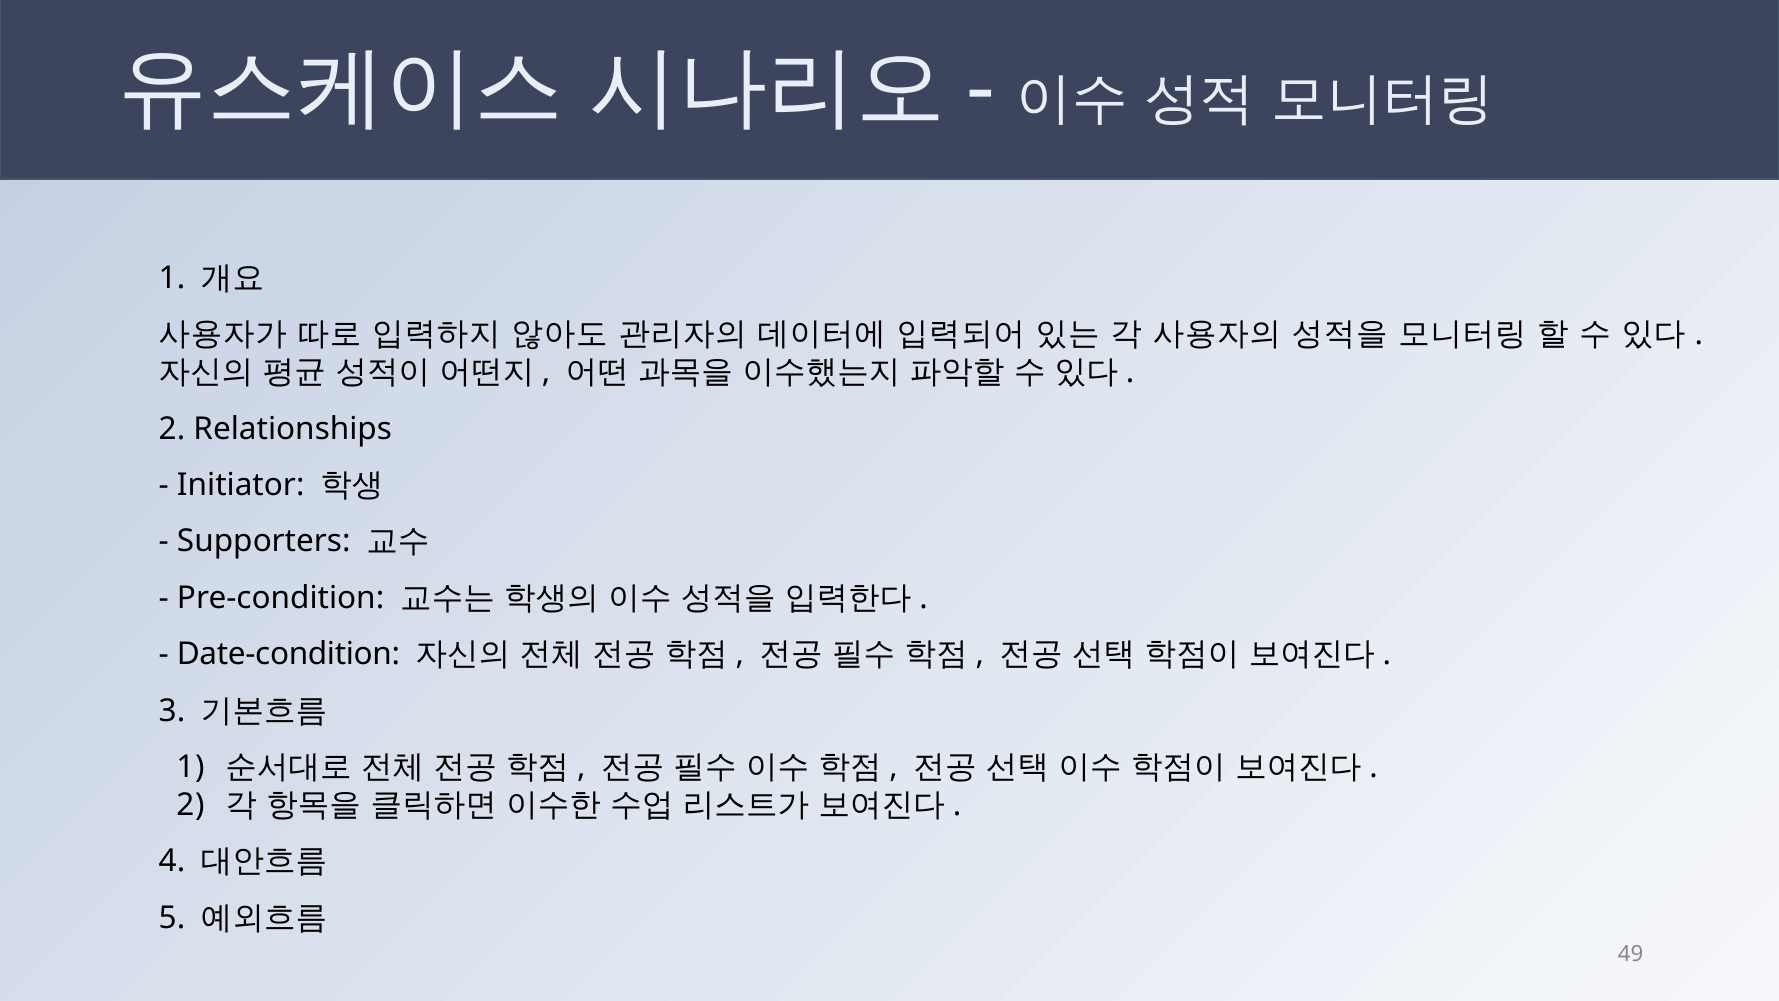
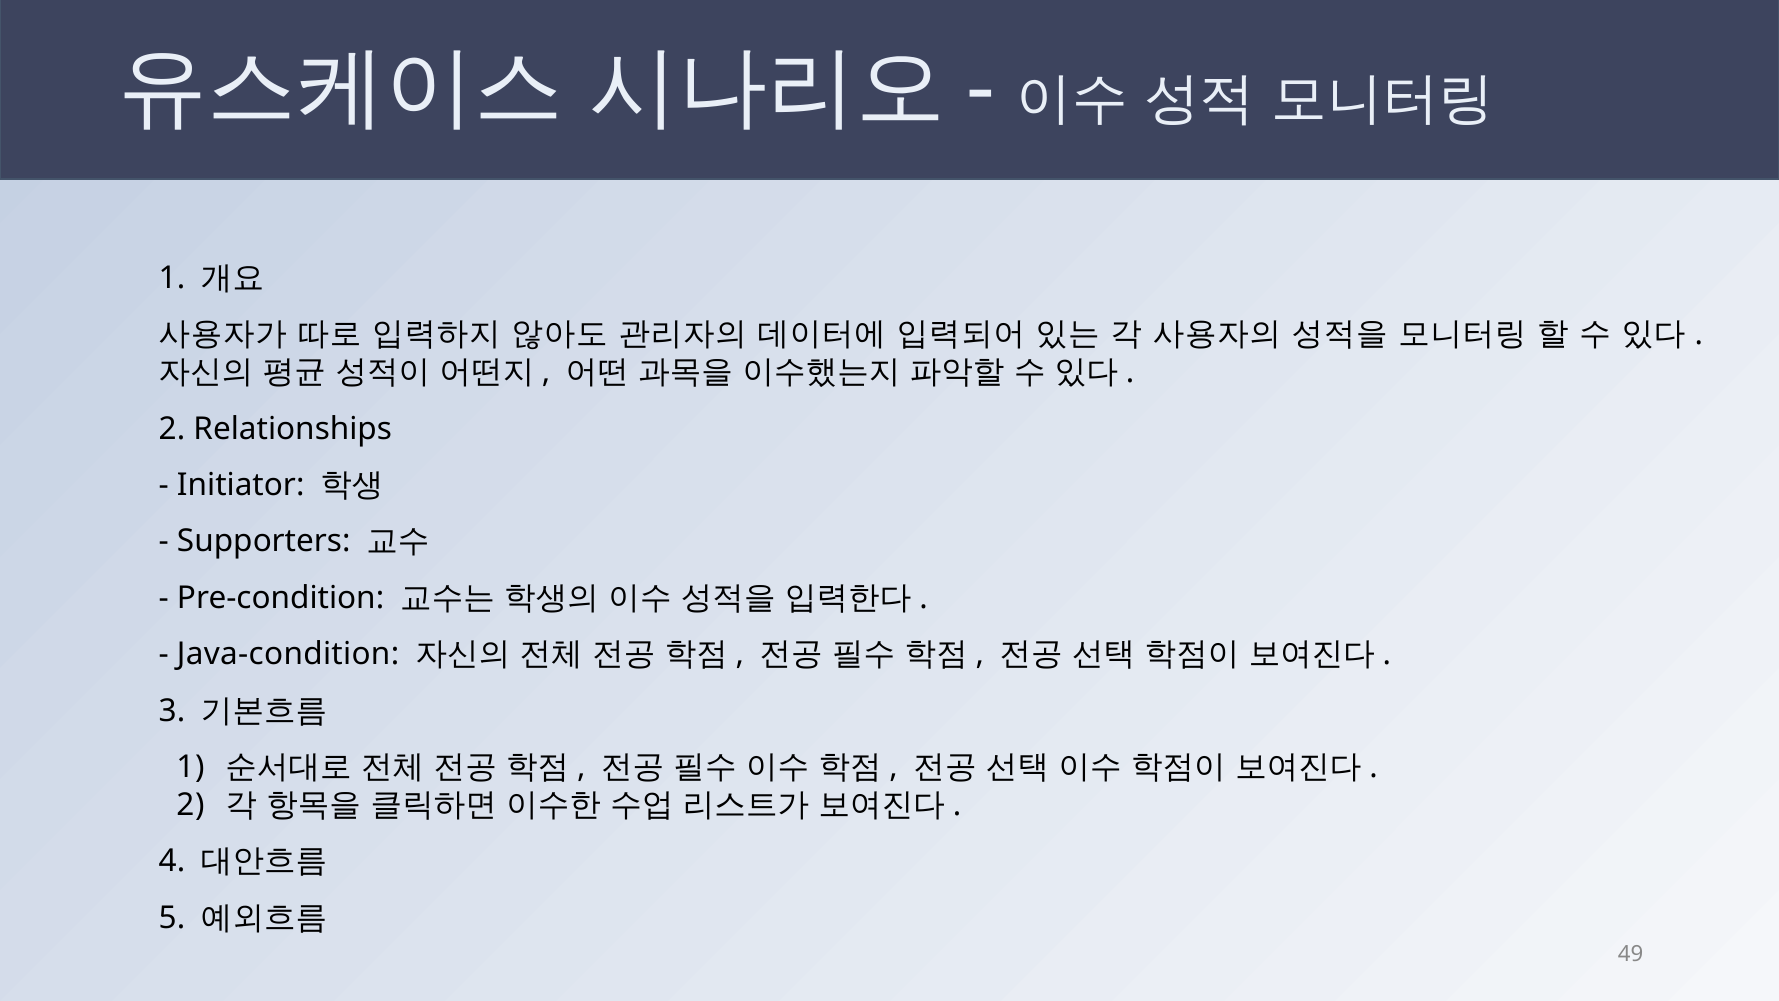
Date-condition: Date-condition -> Java-condition
